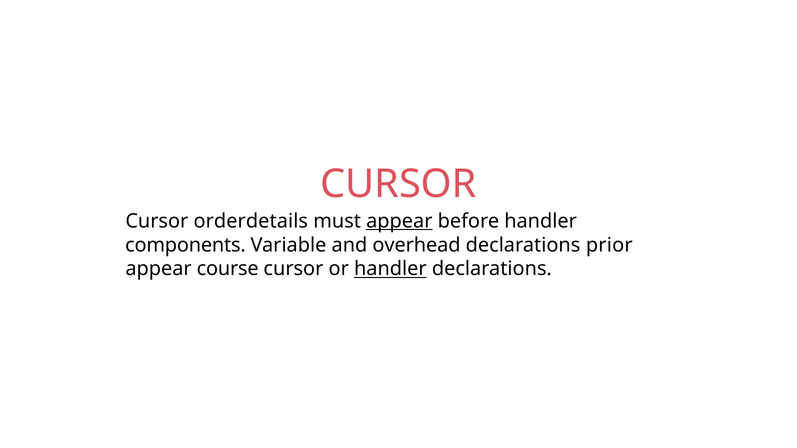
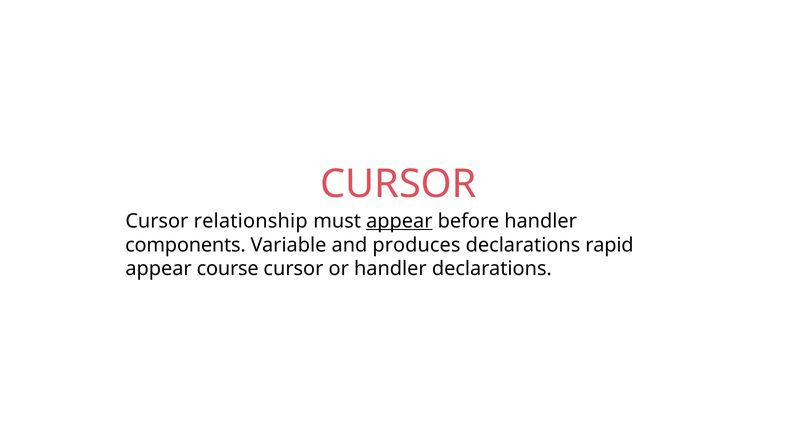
orderdetails: orderdetails -> relationship
overhead: overhead -> produces
prior: prior -> rapid
handler at (390, 269) underline: present -> none
